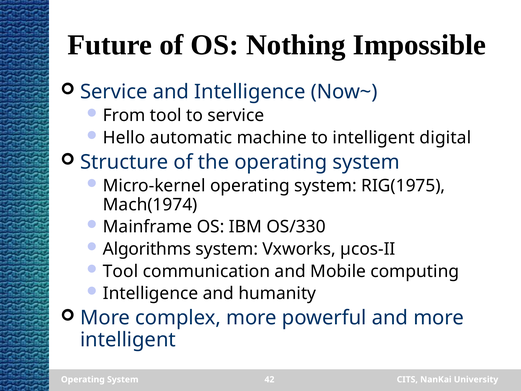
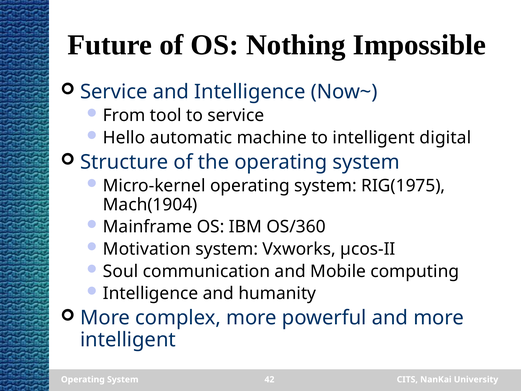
Mach(1974: Mach(1974 -> Mach(1904
OS/330: OS/330 -> OS/360
Algorithms: Algorithms -> Motivation
Tool at (121, 271): Tool -> Soul
